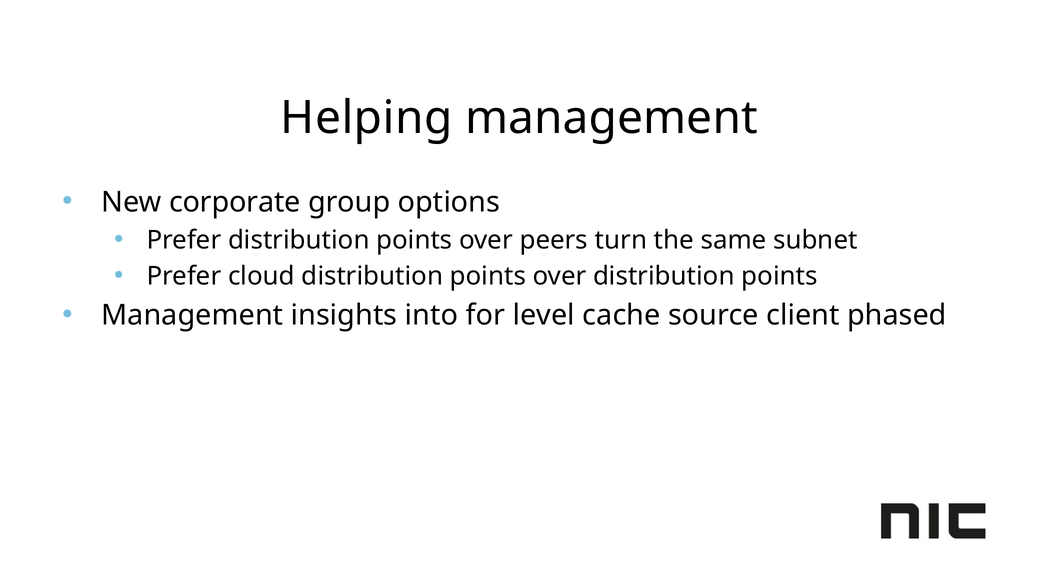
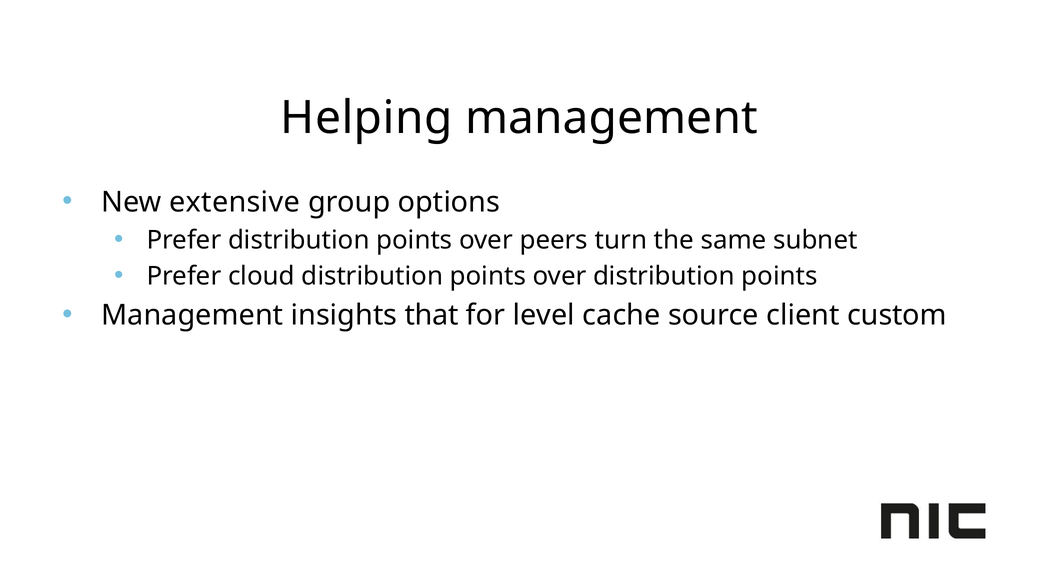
corporate: corporate -> extensive
into: into -> that
phased: phased -> custom
